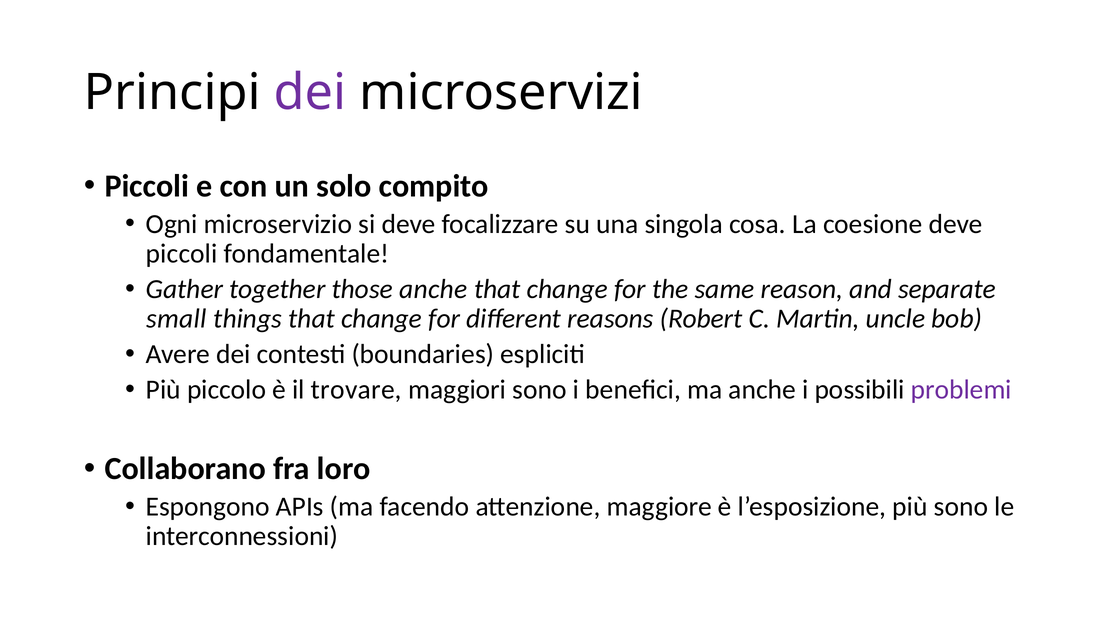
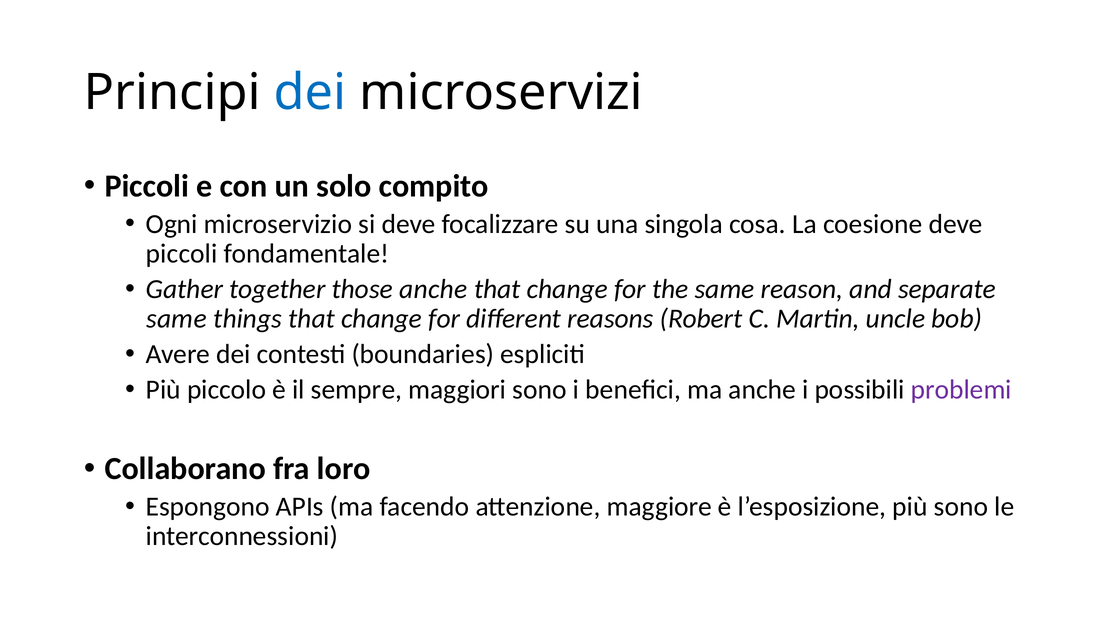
dei at (310, 92) colour: purple -> blue
small at (176, 319): small -> same
trovare: trovare -> sempre
